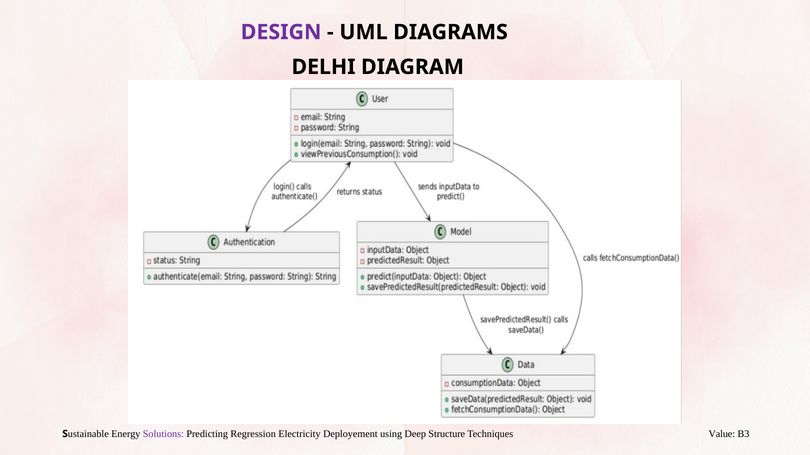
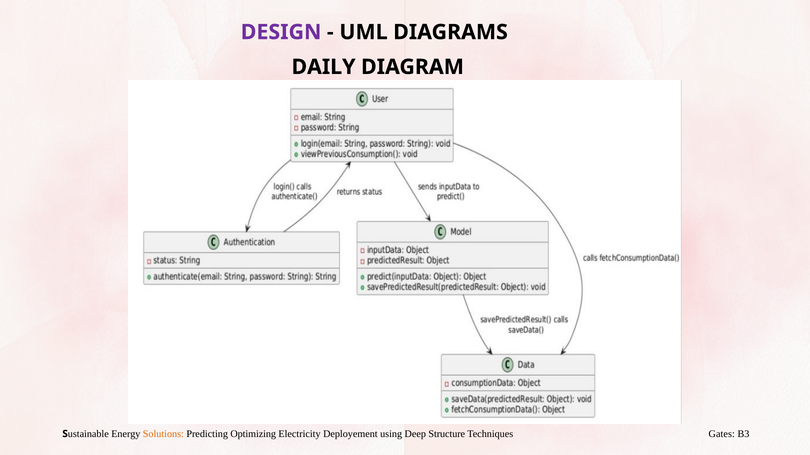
DELHI: DELHI -> DAILY
Value: Value -> Gates
Solutions colour: purple -> orange
Regression: Regression -> Optimizing
